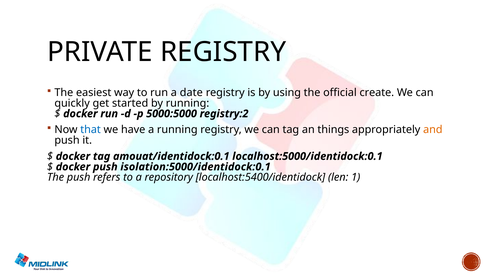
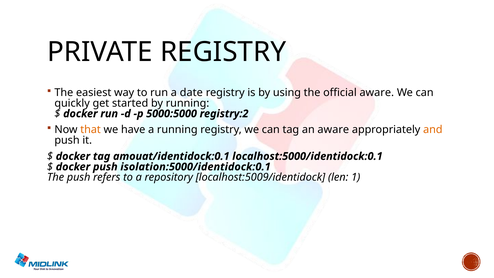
official create: create -> aware
that colour: blue -> orange
an things: things -> aware
localhost:5400/identidock: localhost:5400/identidock -> localhost:5009/identidock
